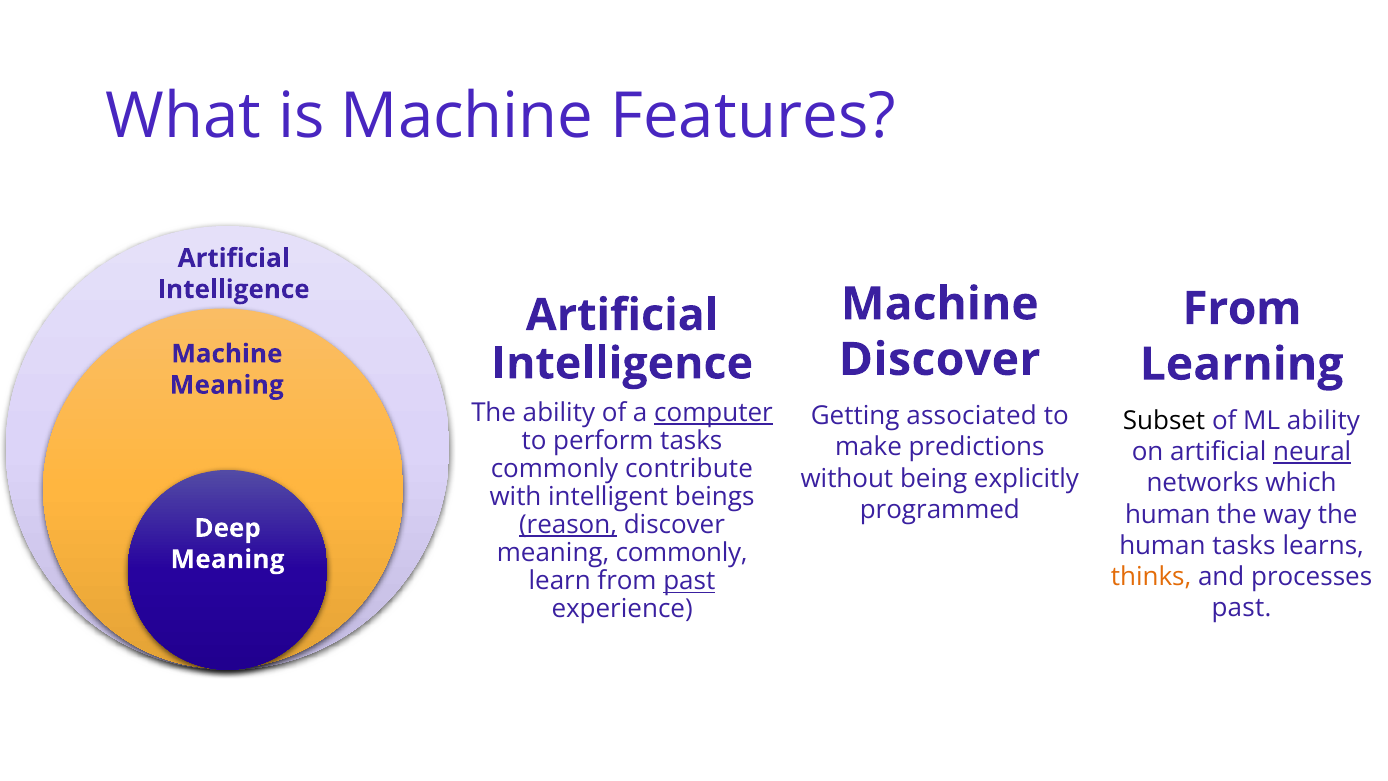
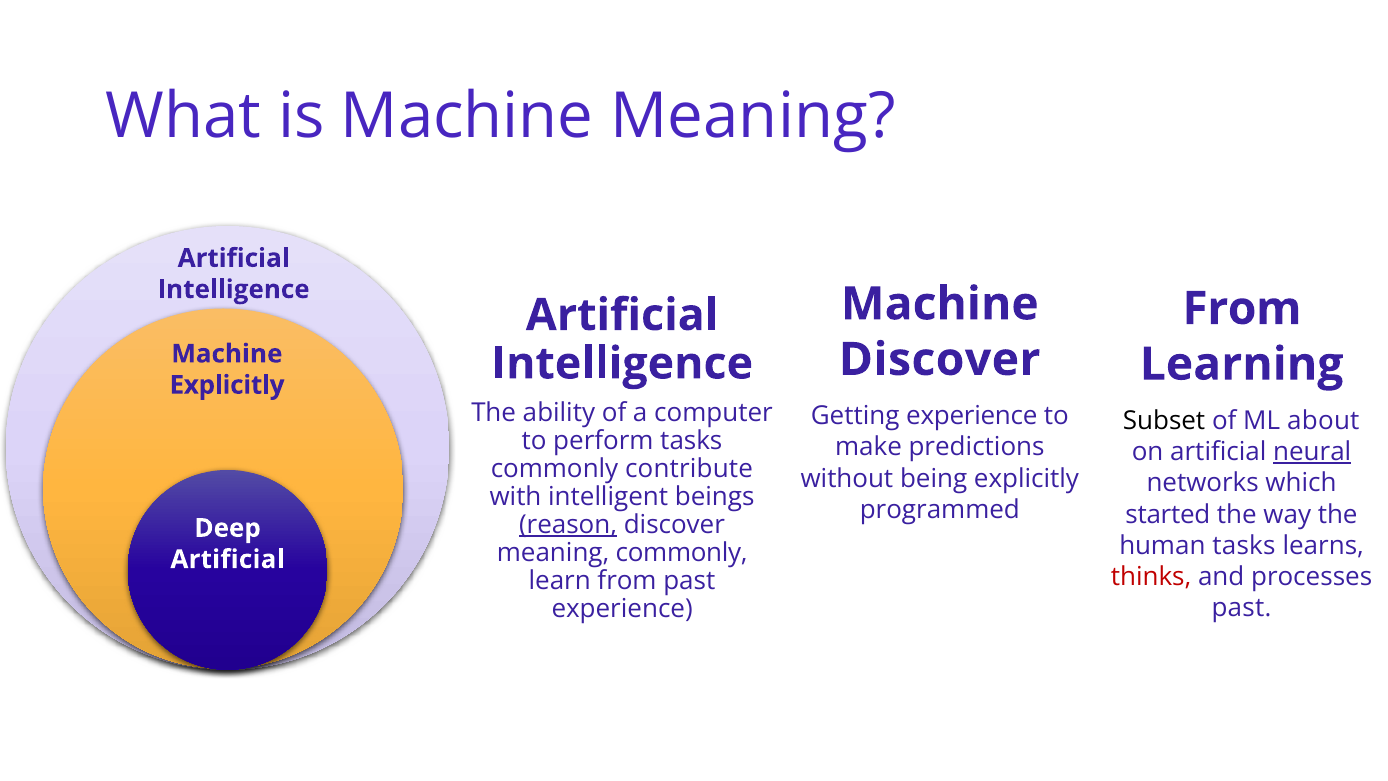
Machine Features: Features -> Meaning
Meaning at (227, 385): Meaning -> Explicitly
computer underline: present -> none
Getting associated: associated -> experience
ML ability: ability -> about
human at (1168, 514): human -> started
Meaning at (228, 559): Meaning -> Artificial
thinks colour: orange -> red
past at (689, 581) underline: present -> none
